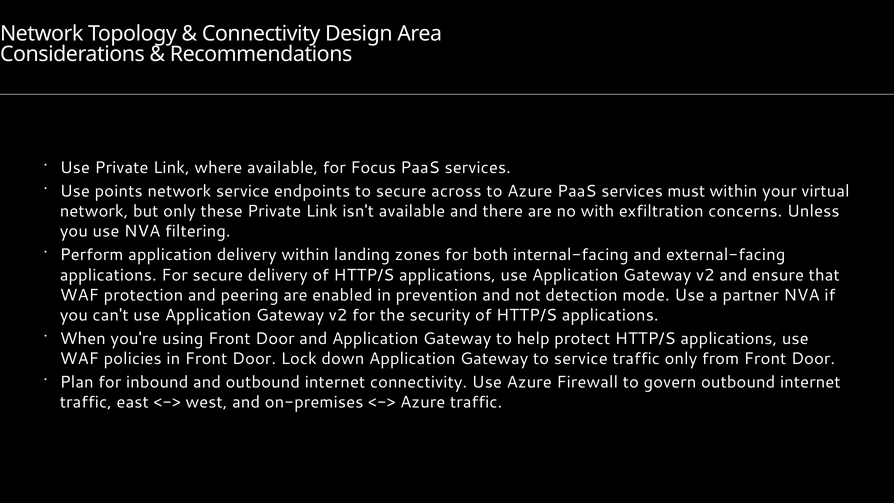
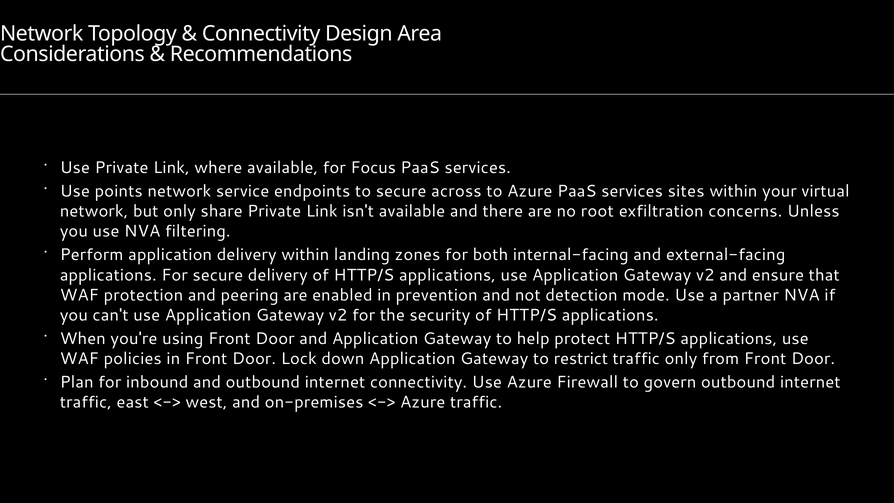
must: must -> sites
these: these -> share
with: with -> root
to service: service -> restrict
